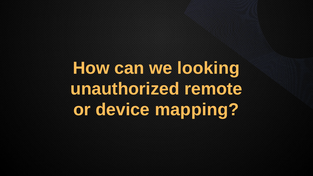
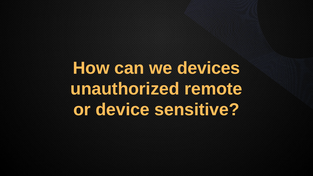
looking: looking -> devices
mapping: mapping -> sensitive
